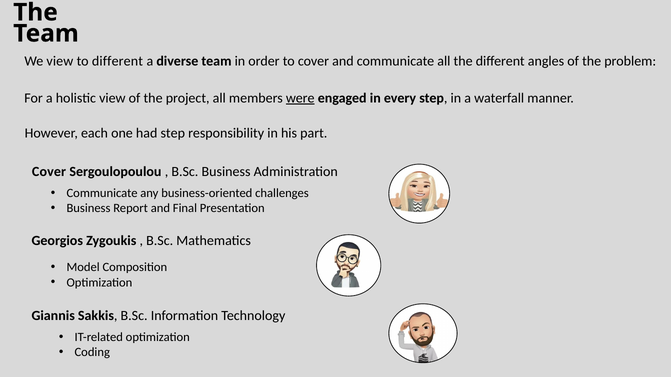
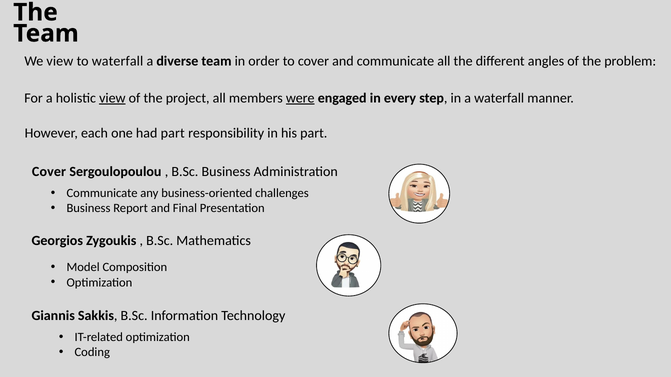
to different: different -> waterfall
view at (112, 98) underline: none -> present
had step: step -> part
